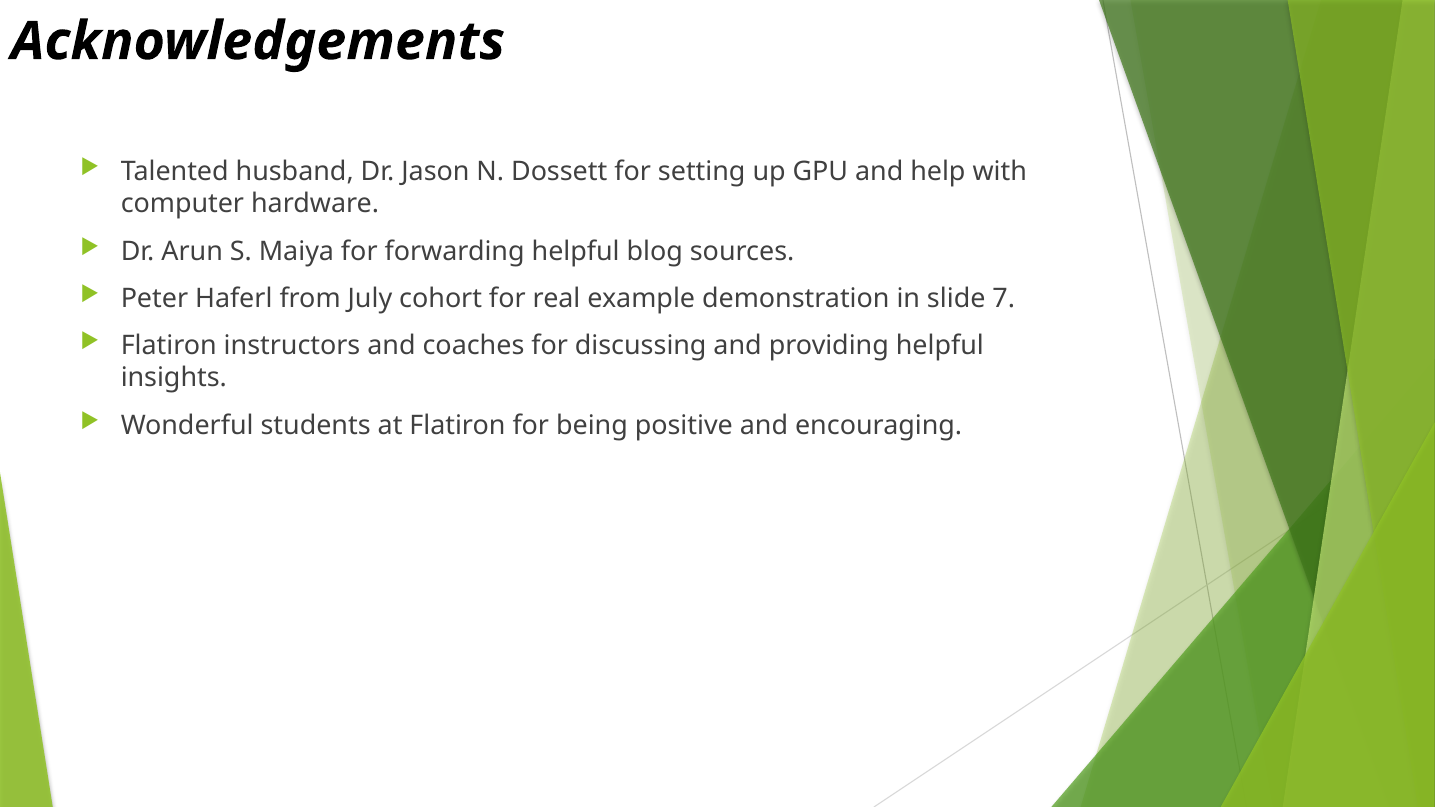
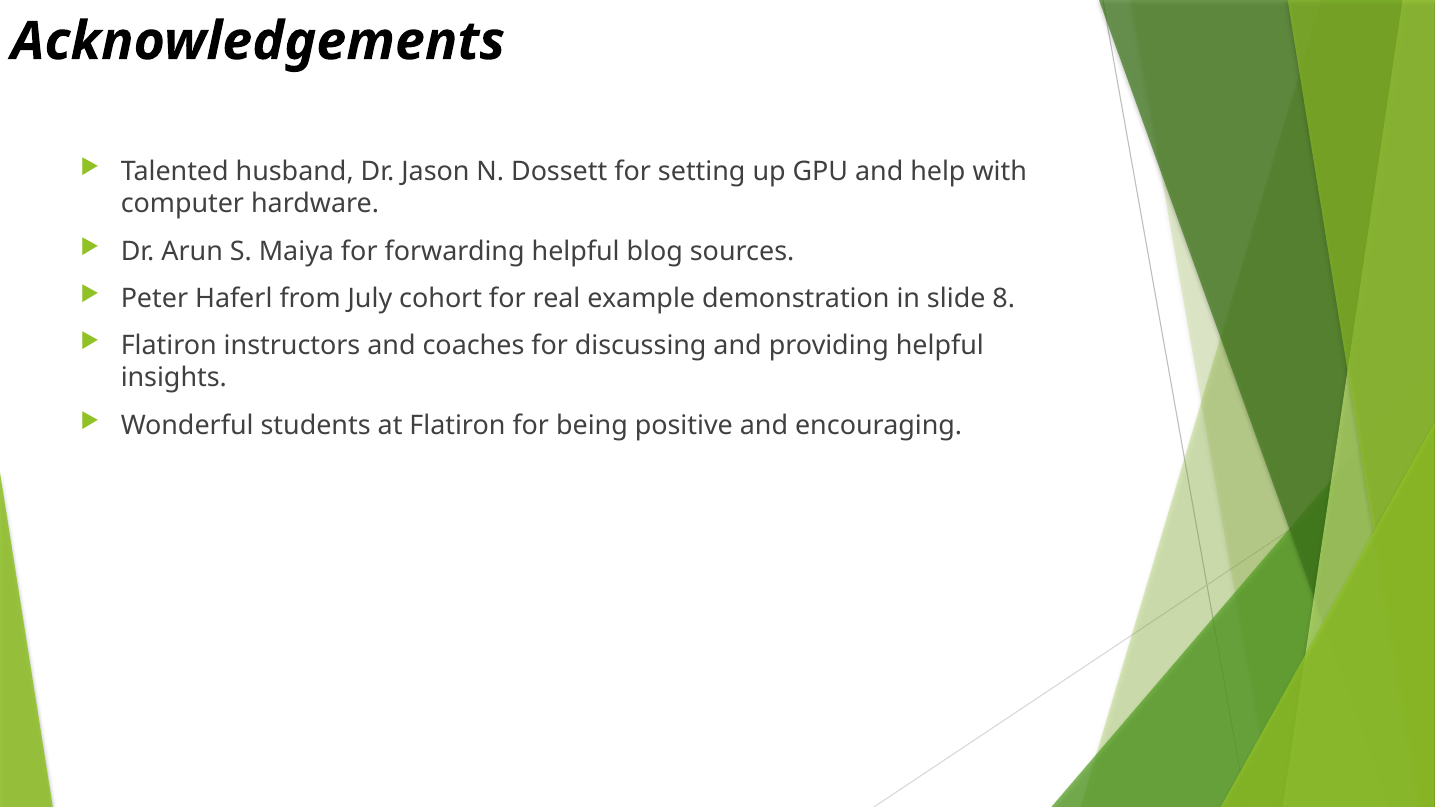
7: 7 -> 8
